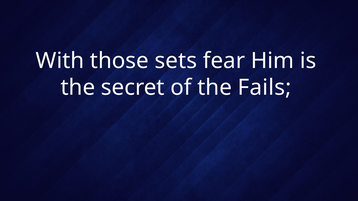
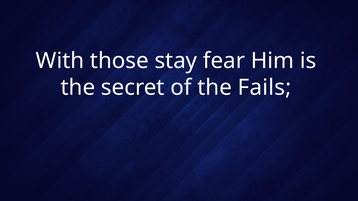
sets: sets -> stay
